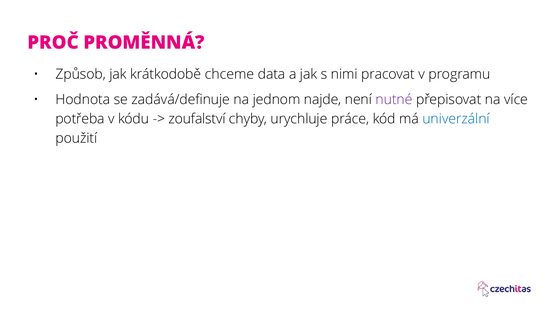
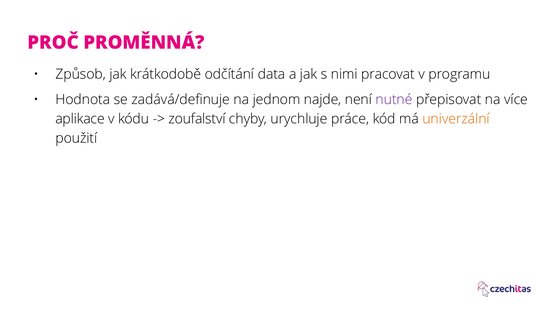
chceme: chceme -> odčítání
potřeba: potřeba -> aplikace
univerzální colour: blue -> orange
